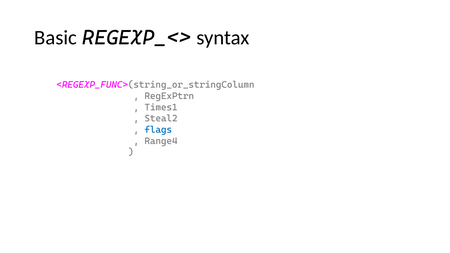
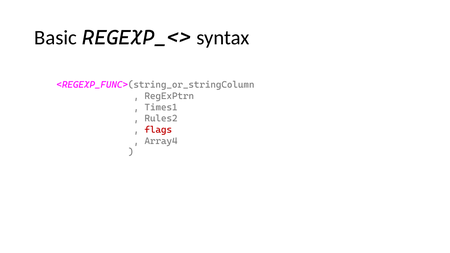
Steal2: Steal2 -> Rules2
flags colour: blue -> red
Range4: Range4 -> Array4
